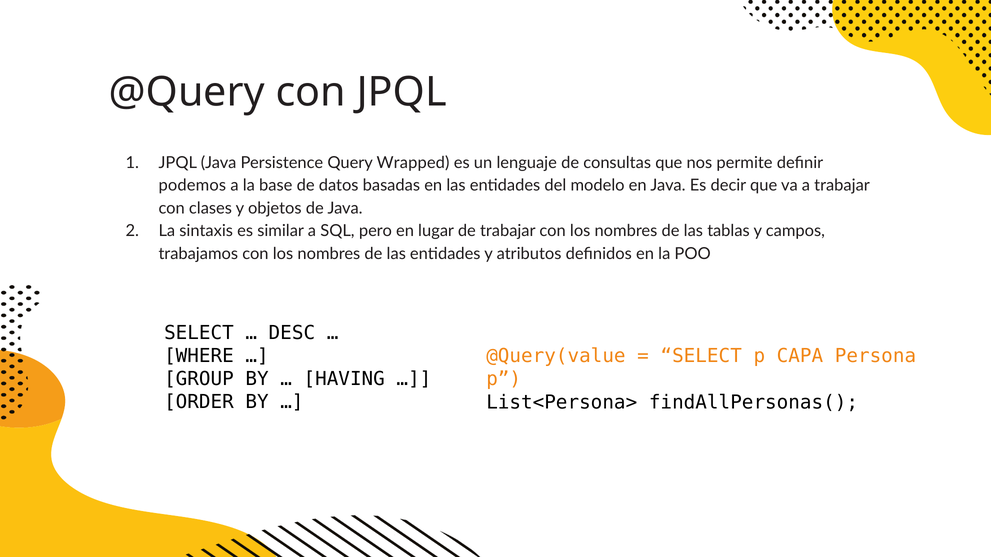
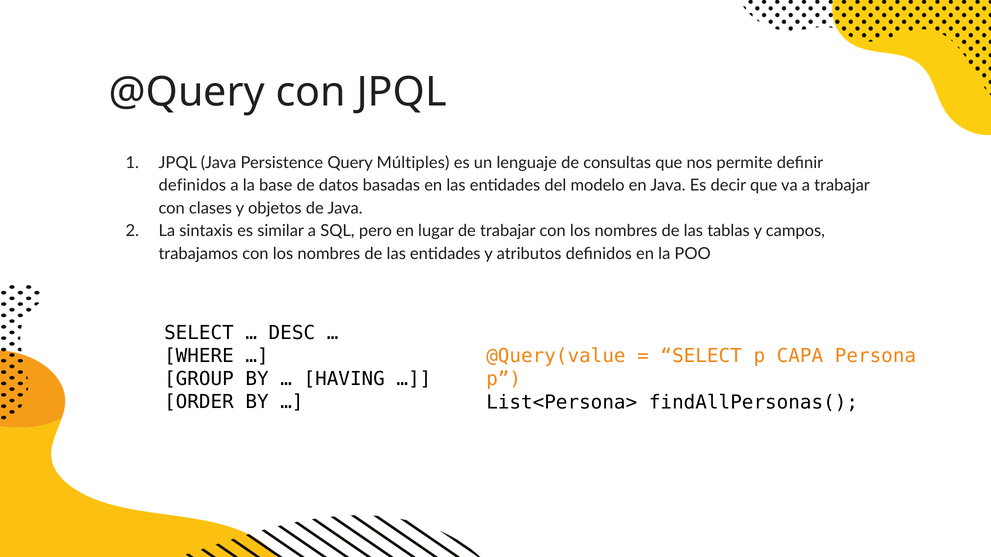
Wrapped: Wrapped -> Múltiples
podemos at (192, 186): podemos -> definidos
